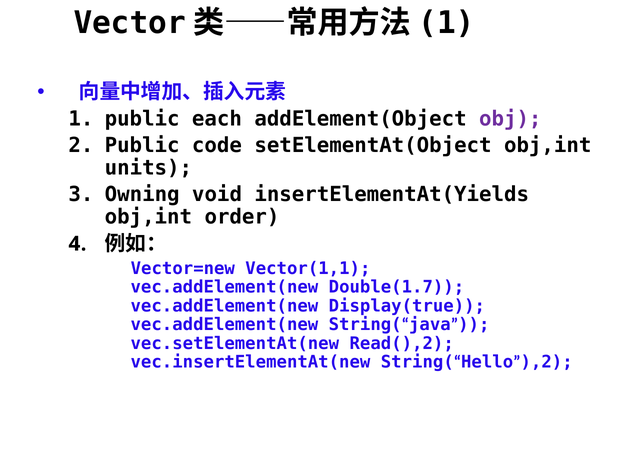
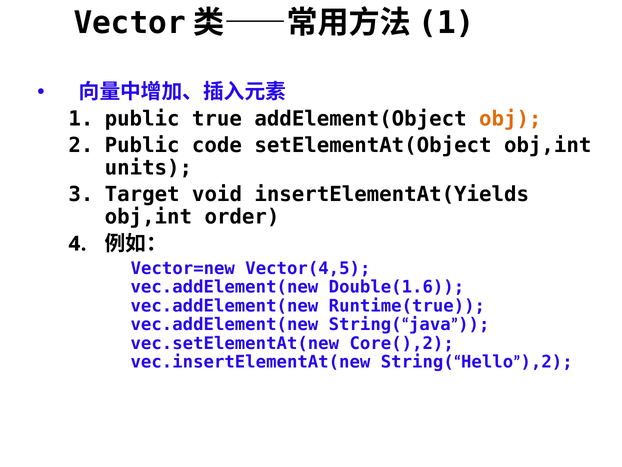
each: each -> true
obj colour: purple -> orange
Owning: Owning -> Target
Vector(1,1: Vector(1,1 -> Vector(4,5
Double(1.7: Double(1.7 -> Double(1.6
Display(true: Display(true -> Runtime(true
Read(),2: Read(),2 -> Core(),2
